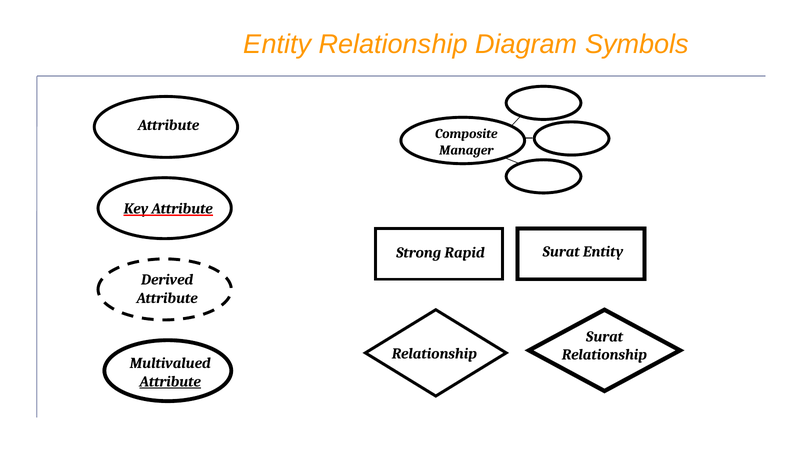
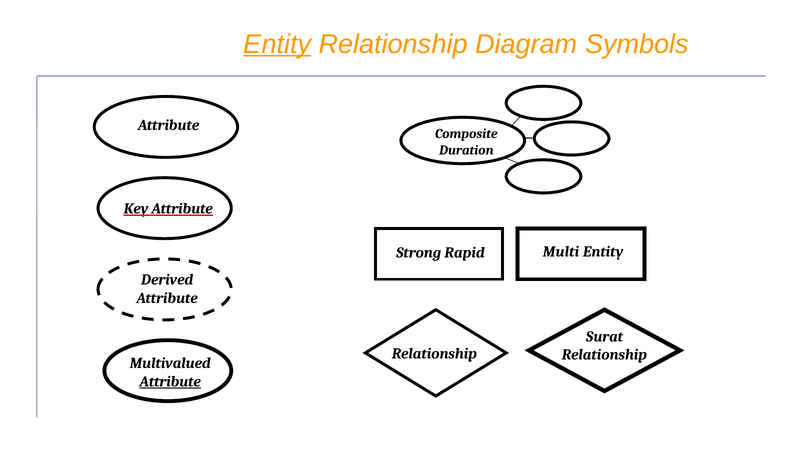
Entity at (277, 44) underline: none -> present
Manager: Manager -> Duration
Surat at (561, 251): Surat -> Multi
